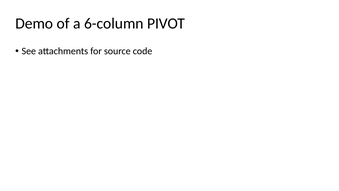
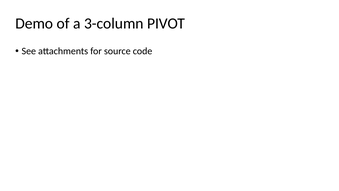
6-column: 6-column -> 3-column
